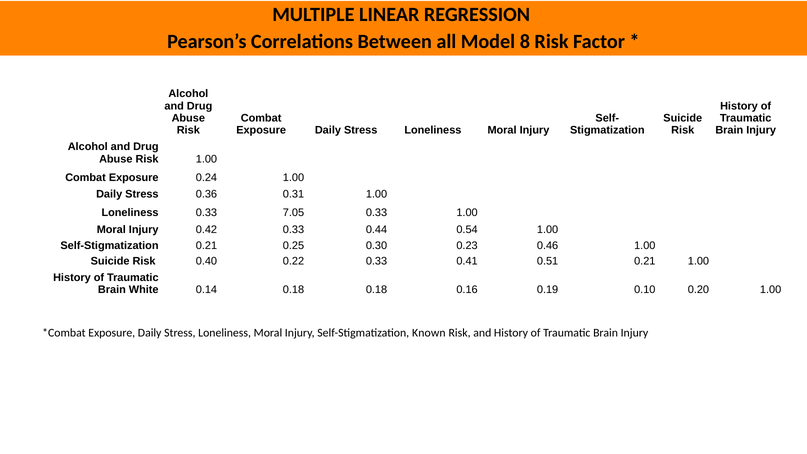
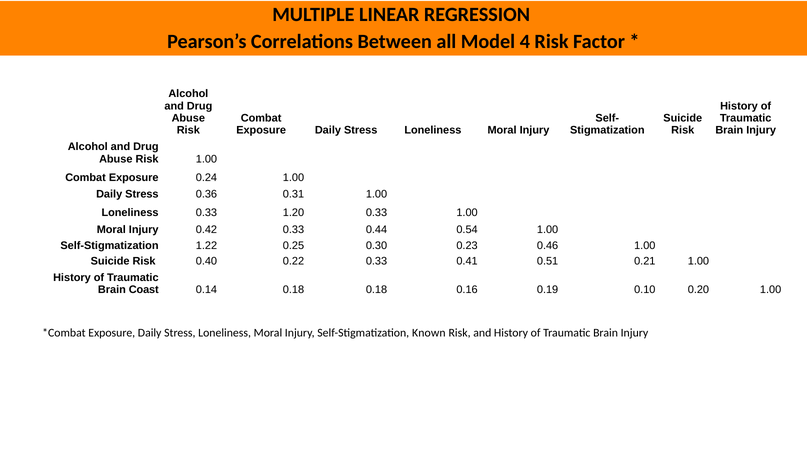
8: 8 -> 4
7.05: 7.05 -> 1.20
Self-Stigmatization 0.21: 0.21 -> 1.22
White: White -> Coast
